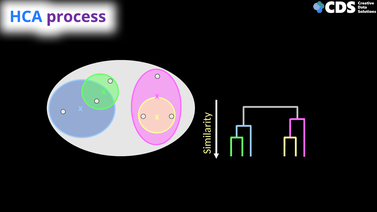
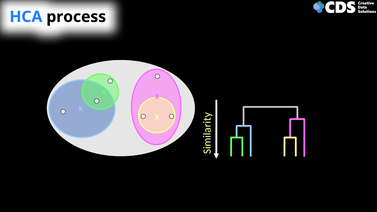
process colour: purple -> black
